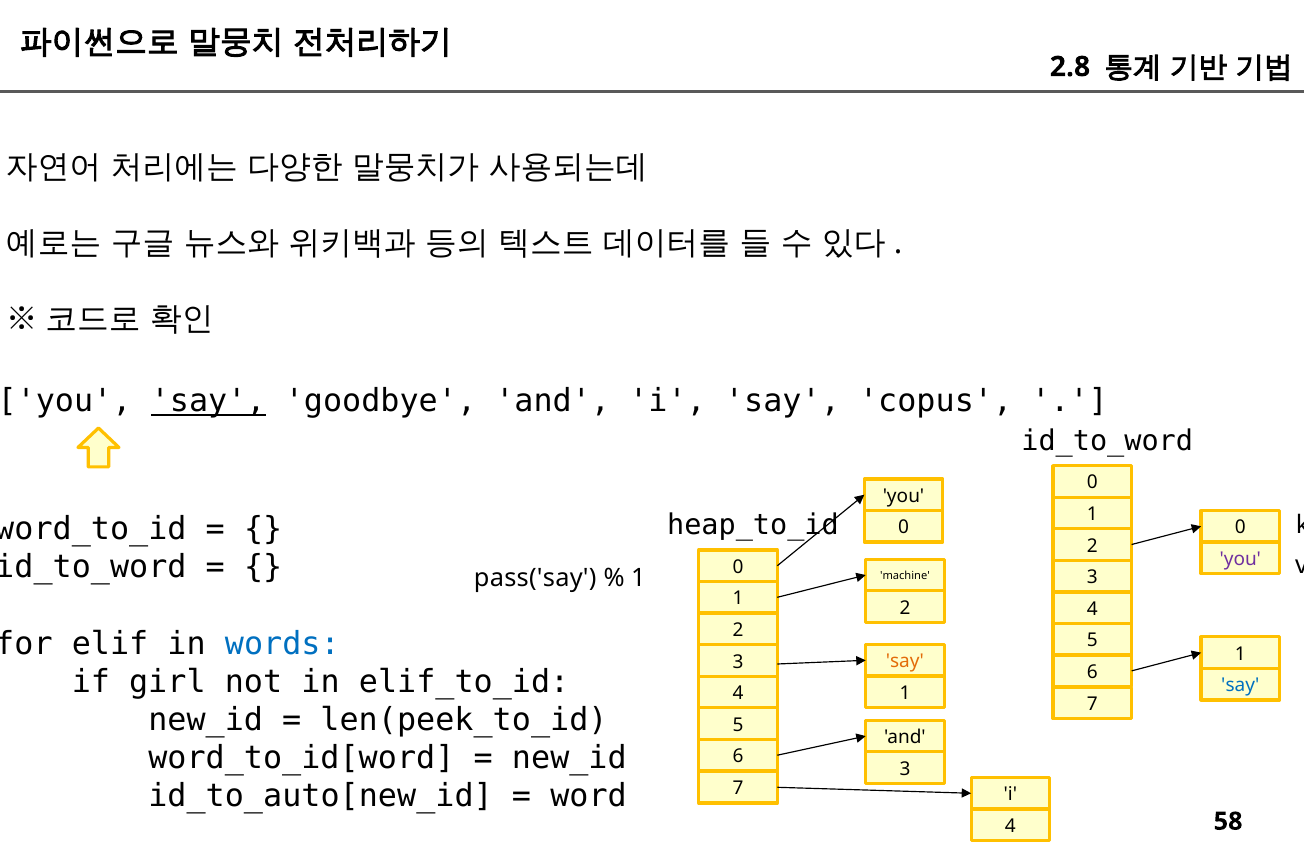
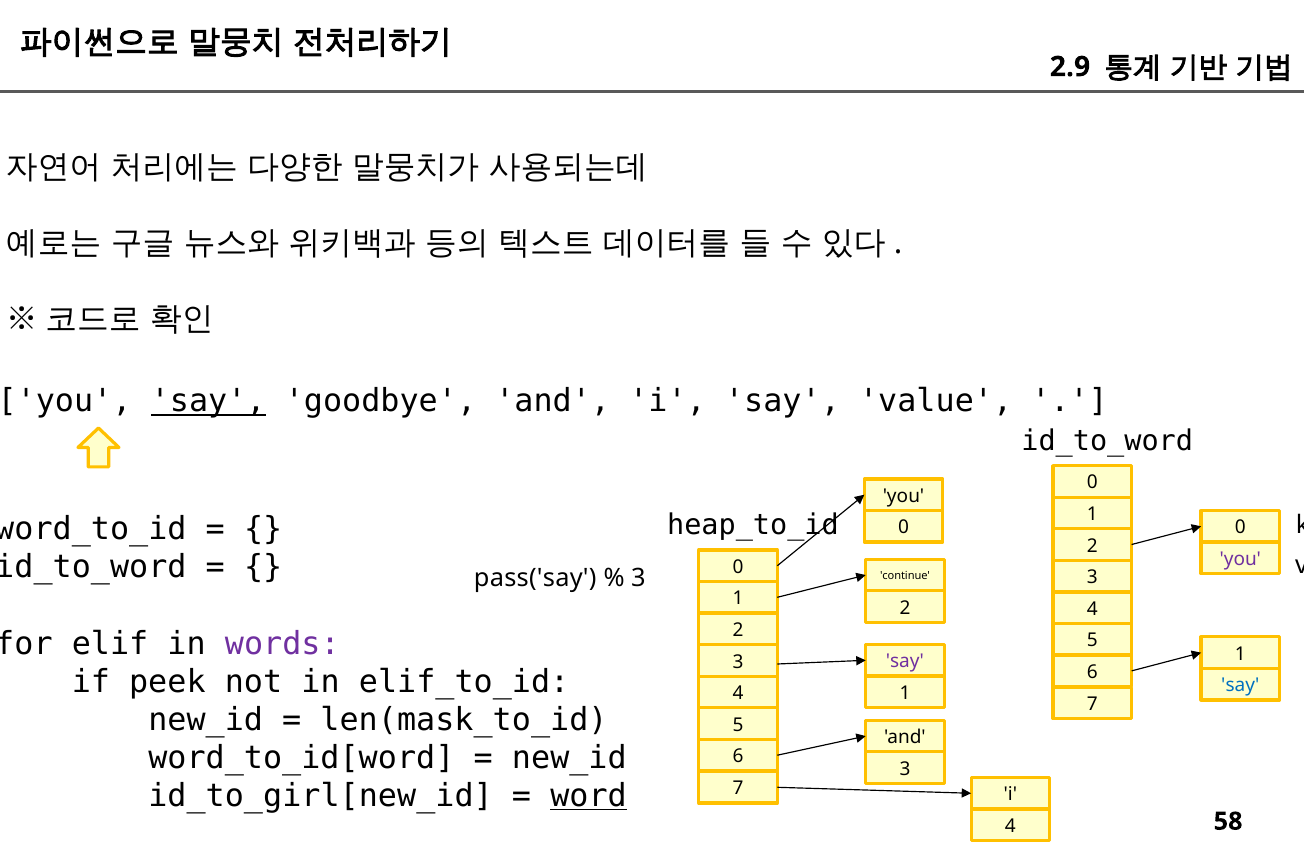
2.8: 2.8 -> 2.9
say copus: copus -> value
1 at (638, 578): 1 -> 3
machine: machine -> continue
words colour: blue -> purple
say at (905, 662) colour: orange -> purple
girl: girl -> peek
len(peek_to_id: len(peek_to_id -> len(mask_to_id
id_to_auto[new_id: id_to_auto[new_id -> id_to_girl[new_id
word underline: none -> present
